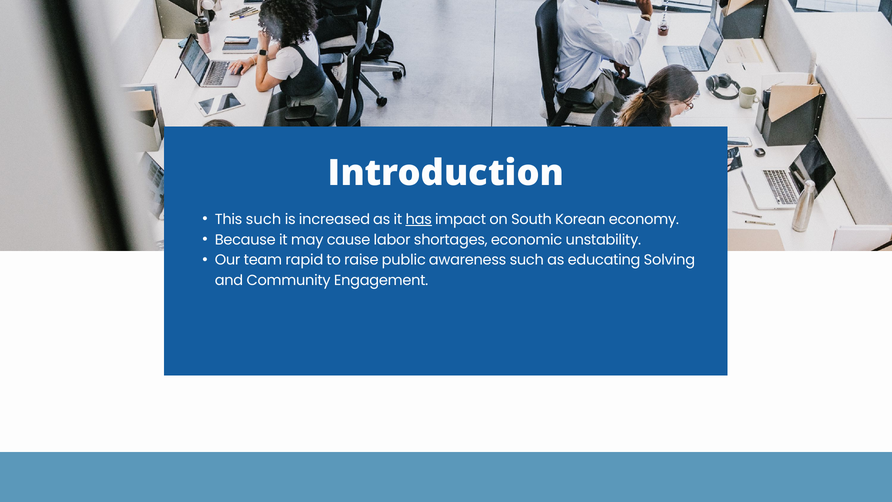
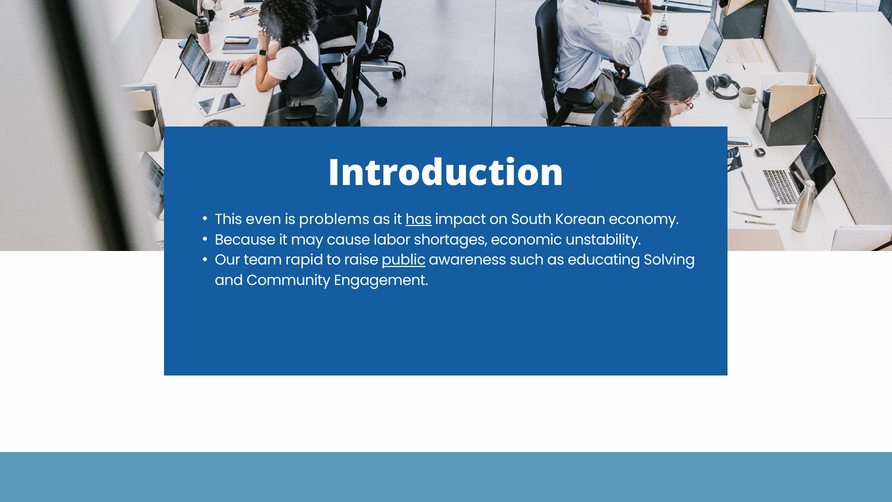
This such: such -> even
increased: increased -> problems
public underline: none -> present
